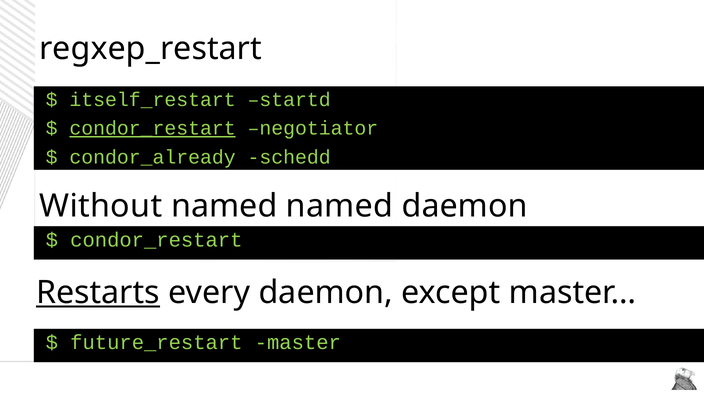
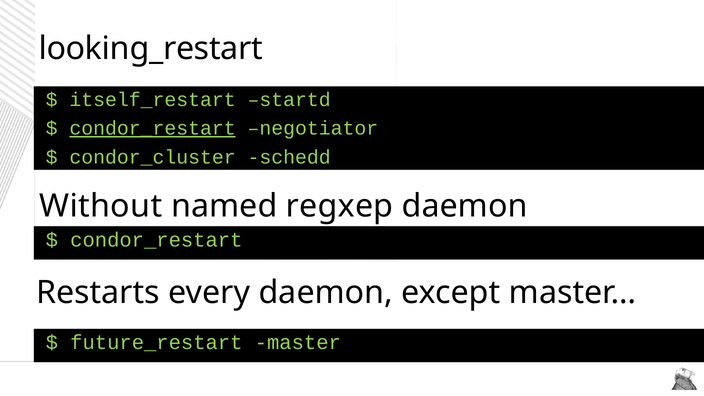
regxep_restart: regxep_restart -> looking_restart
condor_already: condor_already -> condor_cluster
named named: named -> regxep
Restarts underline: present -> none
